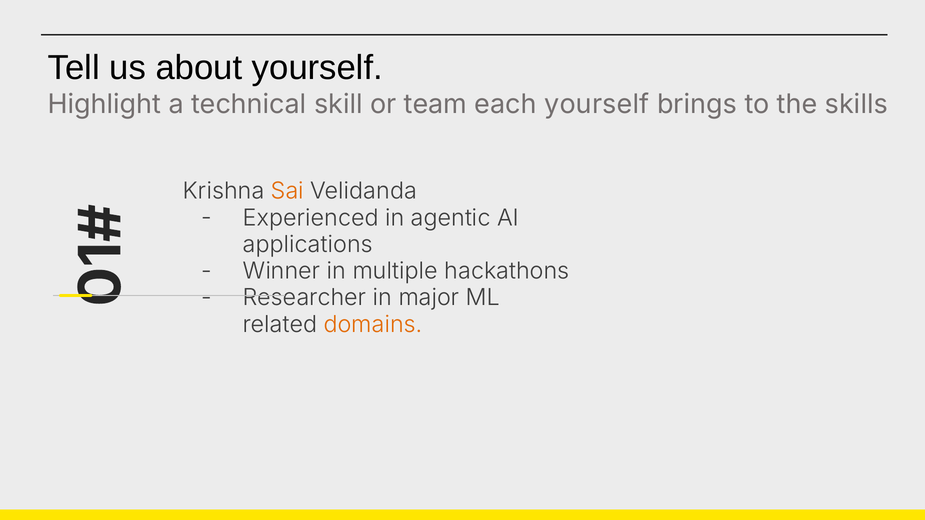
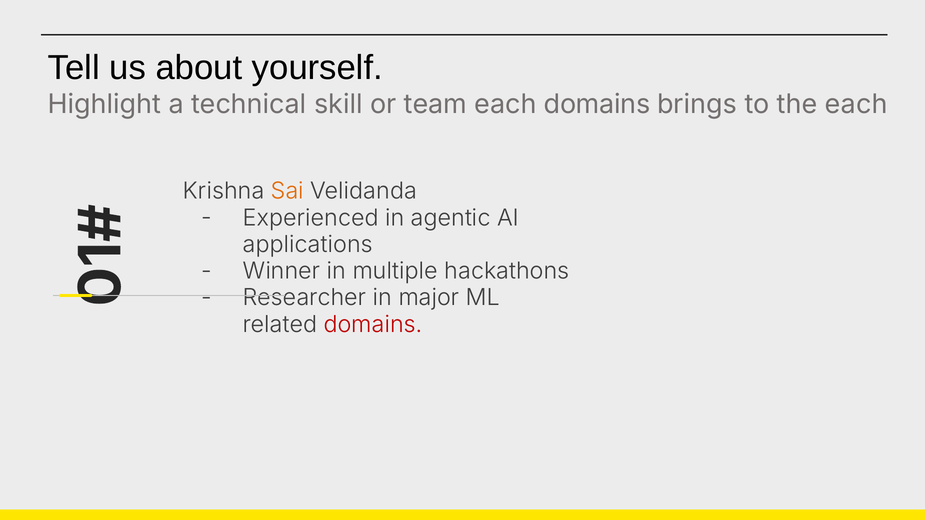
each yourself: yourself -> domains
the skills: skills -> each
domains at (373, 325) colour: orange -> red
